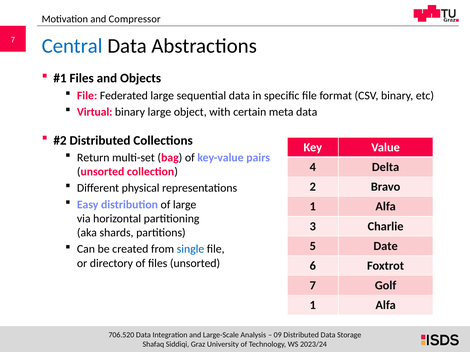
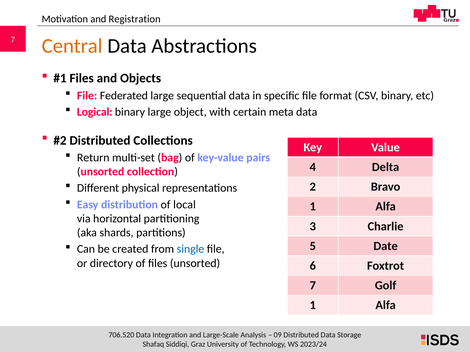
Compressor: Compressor -> Registration
Central colour: blue -> orange
Virtual: Virtual -> Logical
of large: large -> local
